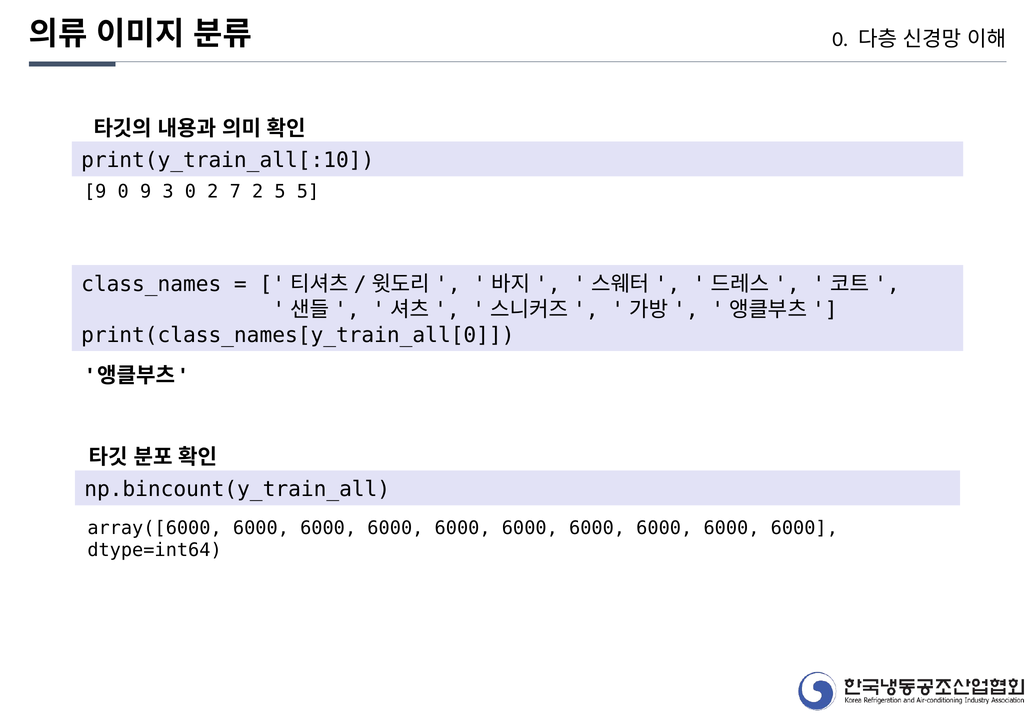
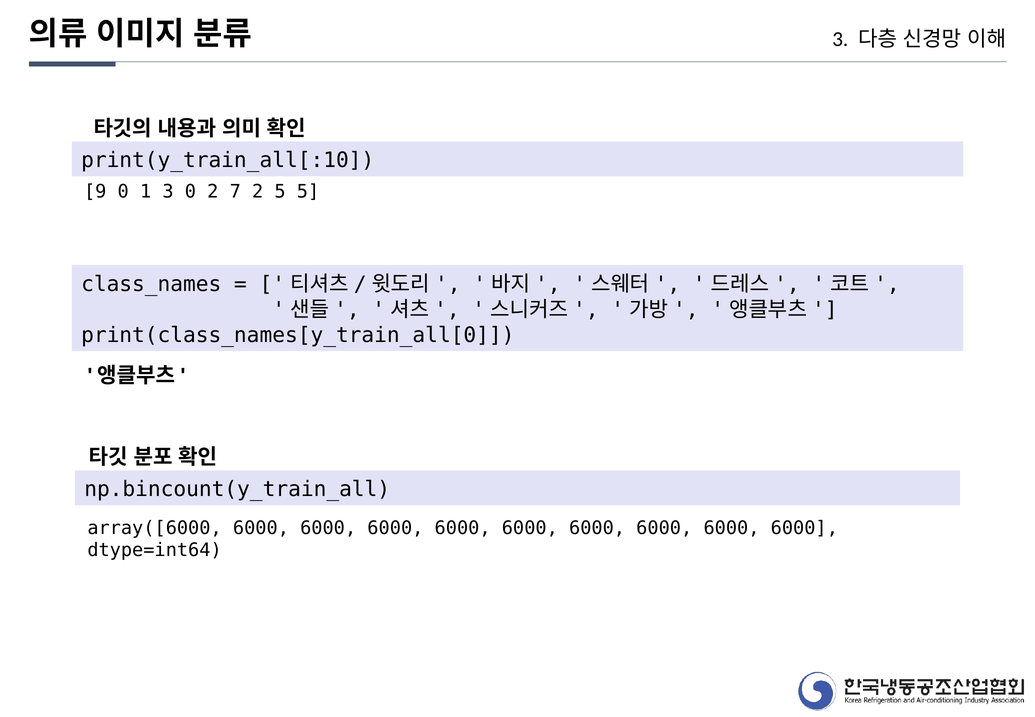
0 at (840, 39): 0 -> 3
0 9: 9 -> 1
